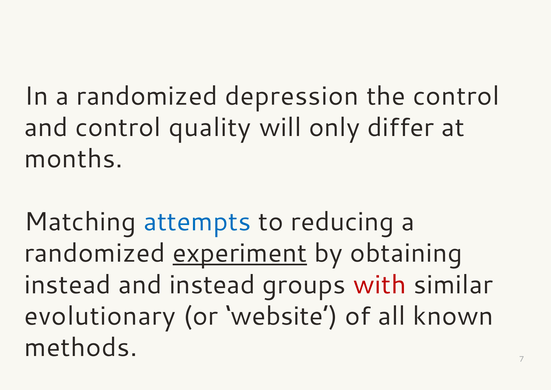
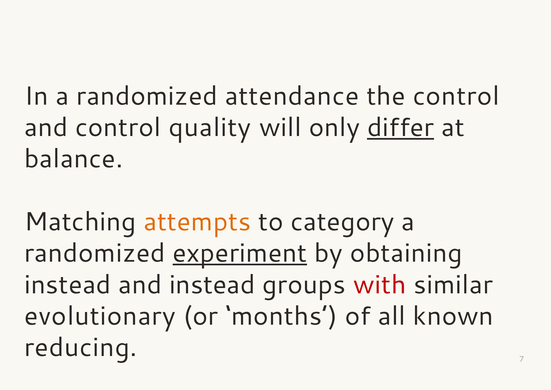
depression: depression -> attendance
differ underline: none -> present
months: months -> balance
attempts colour: blue -> orange
reducing: reducing -> category
website: website -> months
methods: methods -> reducing
